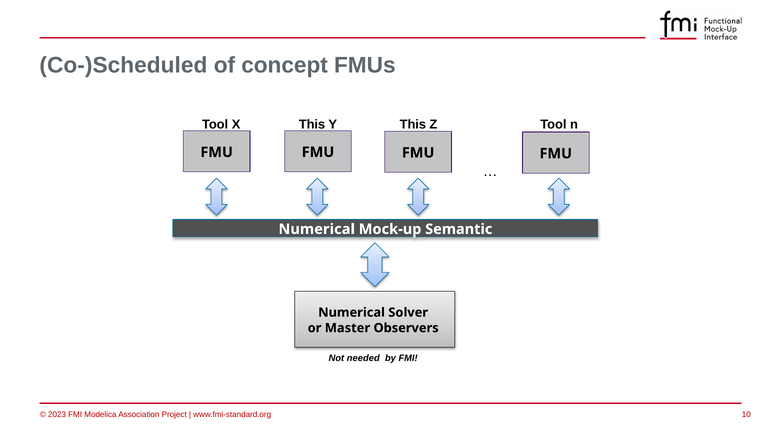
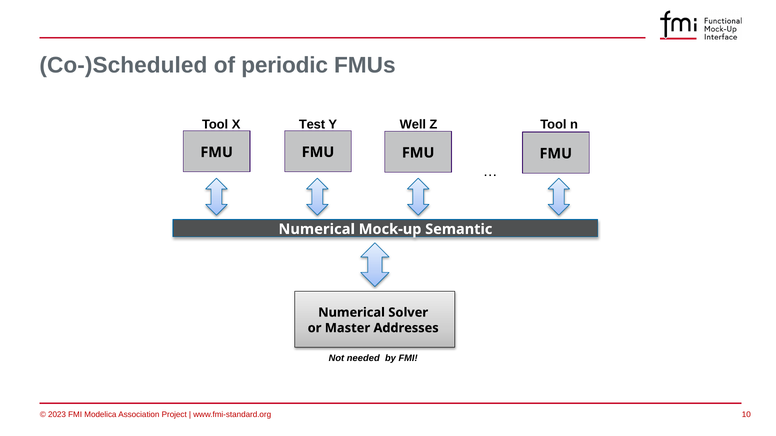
concept: concept -> periodic
X This: This -> Test
Y This: This -> Well
Observers: Observers -> Addresses
